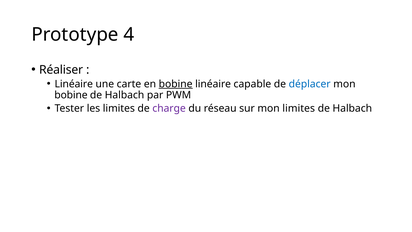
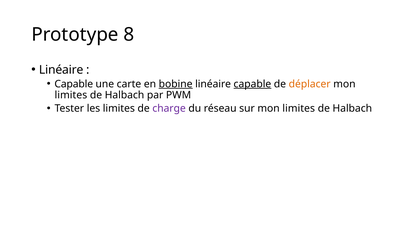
4: 4 -> 8
Réaliser at (61, 70): Réaliser -> Linéaire
Linéaire at (74, 84): Linéaire -> Capable
capable at (252, 84) underline: none -> present
déplacer colour: blue -> orange
bobine at (71, 95): bobine -> limites
